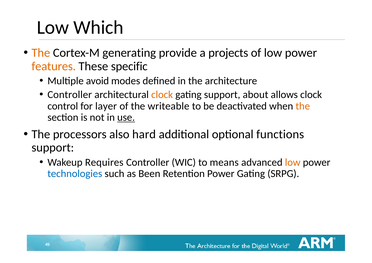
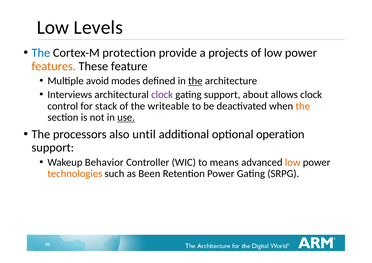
Which: Which -> Levels
The at (41, 53) colour: orange -> blue
generating: generating -> protection
specific: specific -> feature
the at (195, 81) underline: none -> present
Controller at (70, 95): Controller -> Interviews
clock at (162, 95) colour: orange -> purple
layer: layer -> stack
hard: hard -> until
functions: functions -> operation
Requires: Requires -> Behavior
technologies colour: blue -> orange
